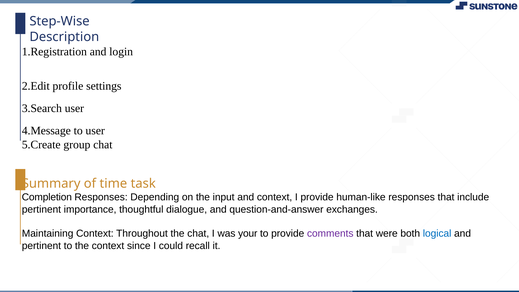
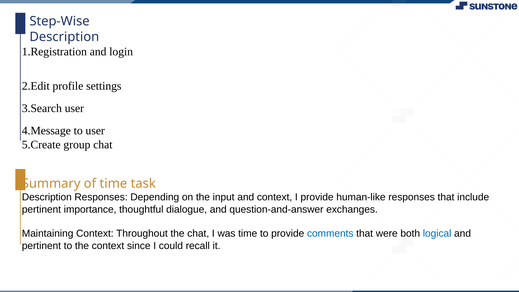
Completion at (47, 197): Completion -> Description
was your: your -> time
comments colour: purple -> blue
